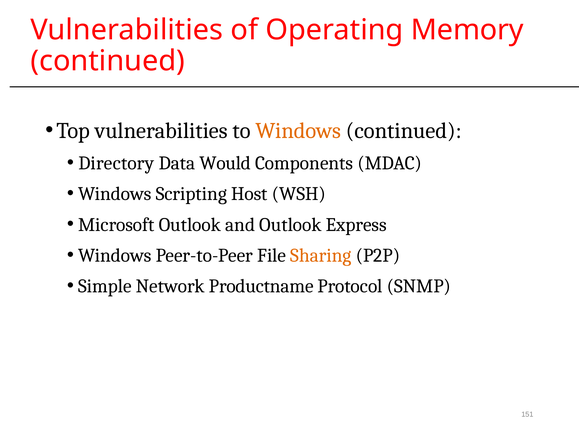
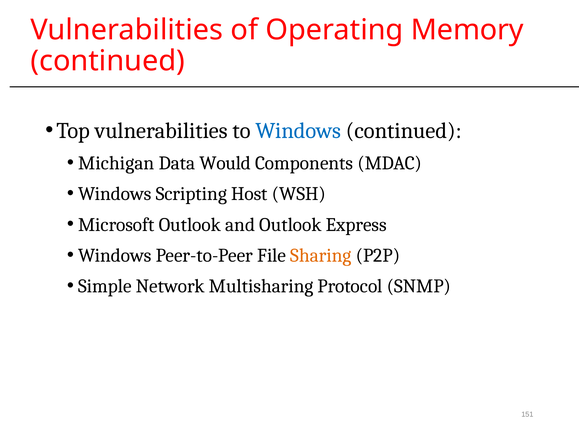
Windows at (298, 131) colour: orange -> blue
Directory: Directory -> Michigan
Productname: Productname -> Multisharing
